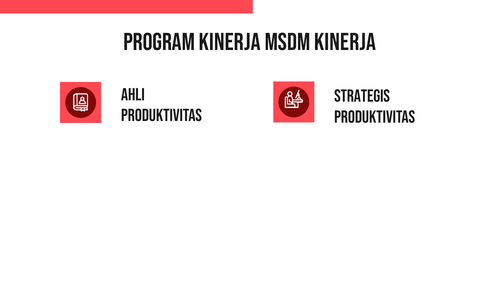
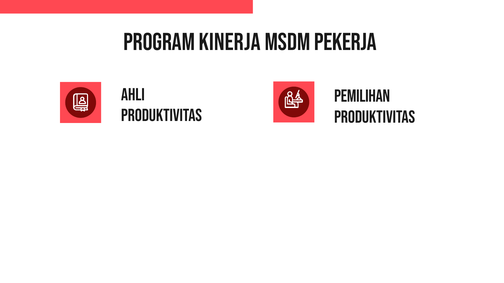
MSDM KINERJA: KINERJA -> PEKERJA
STRATEGIS: STRATEGIS -> PEMILIHAN
